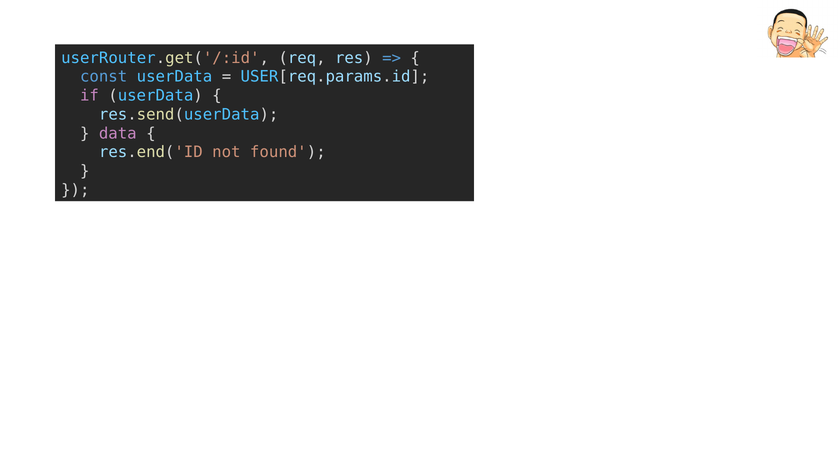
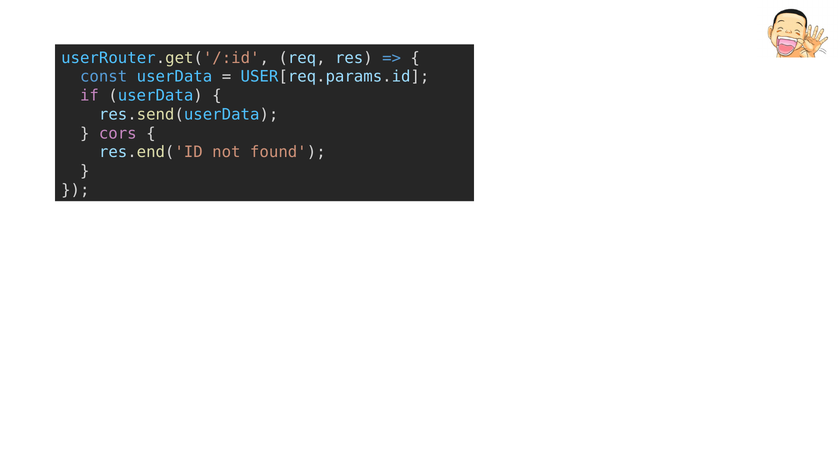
data: data -> cors
